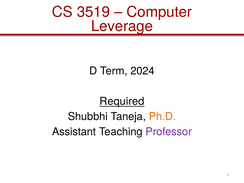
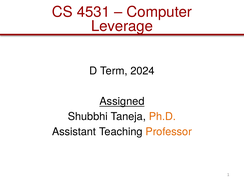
3519: 3519 -> 4531
Required: Required -> Assigned
Professor colour: purple -> orange
